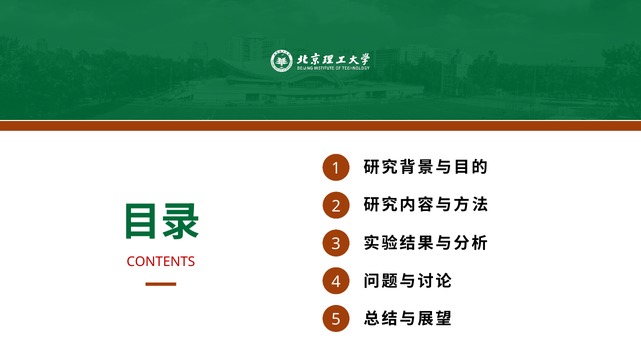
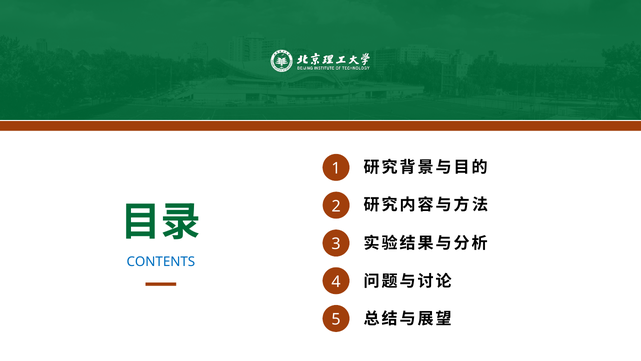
CONTENTS colour: red -> blue
